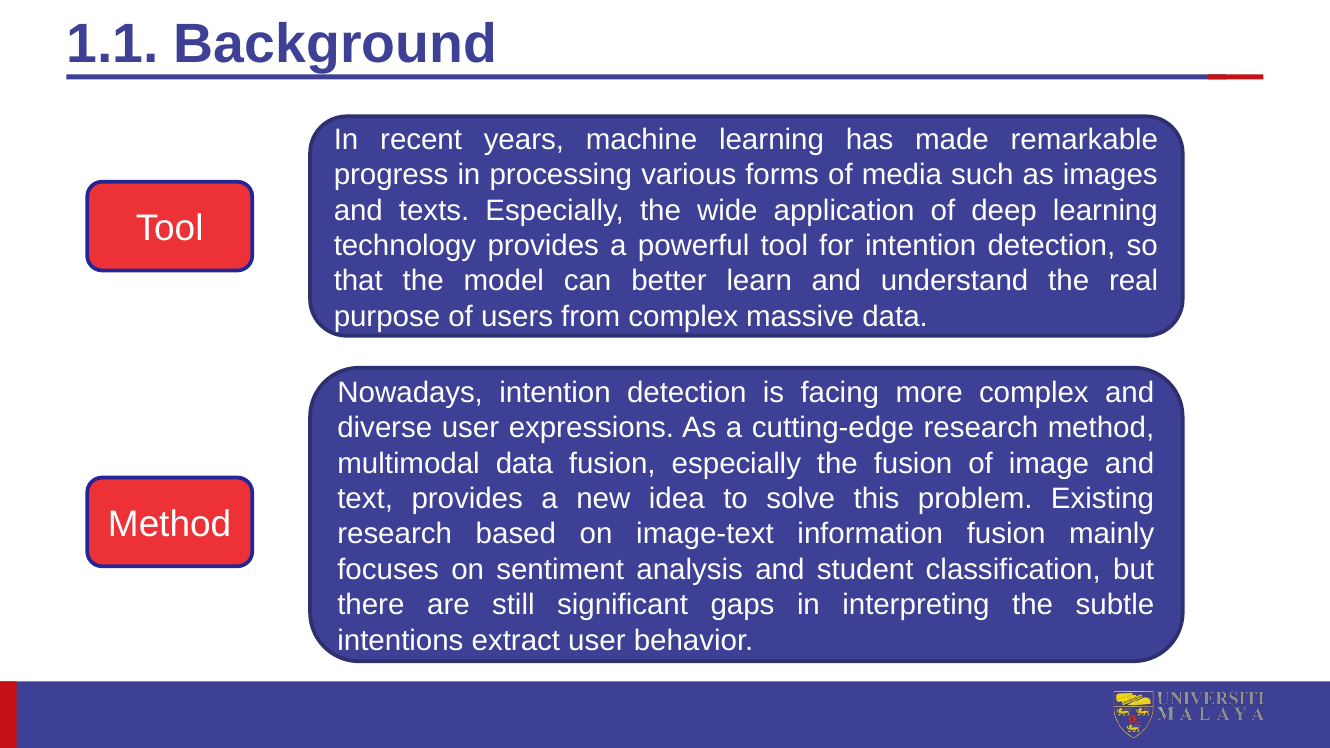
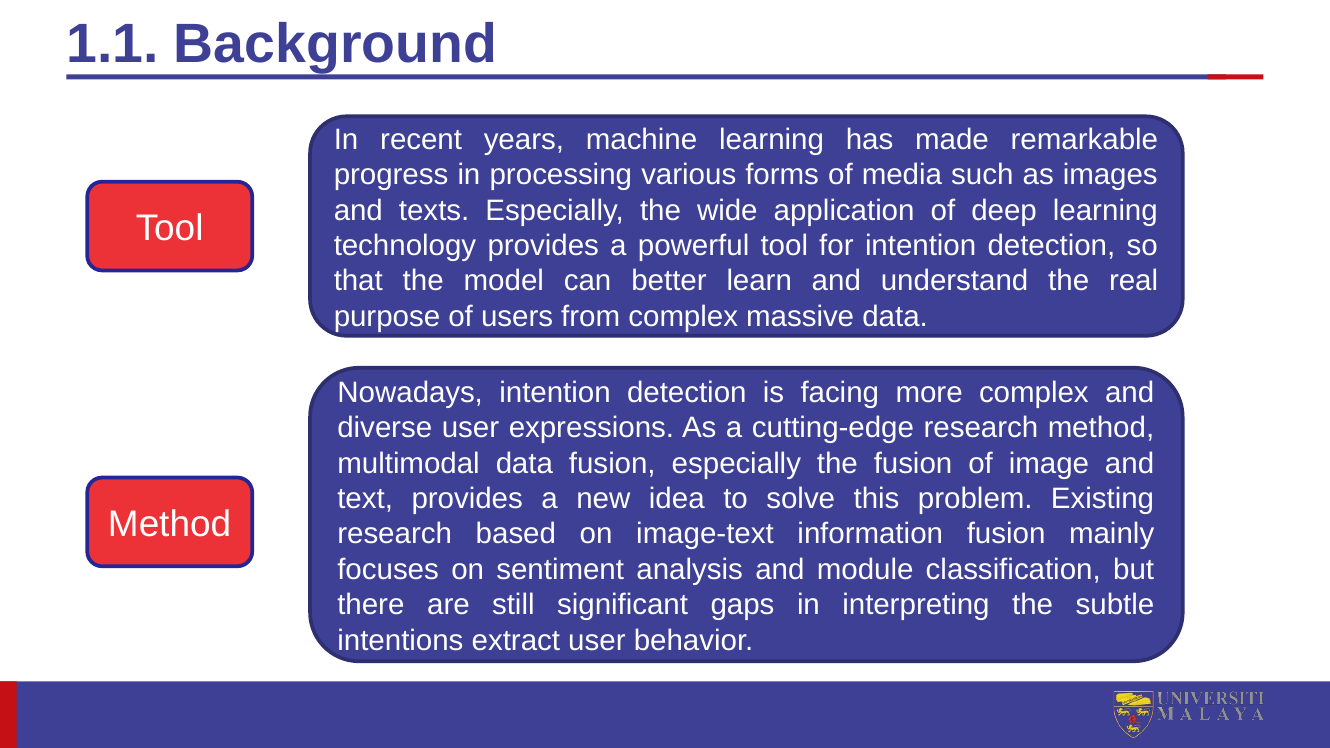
student: student -> module
